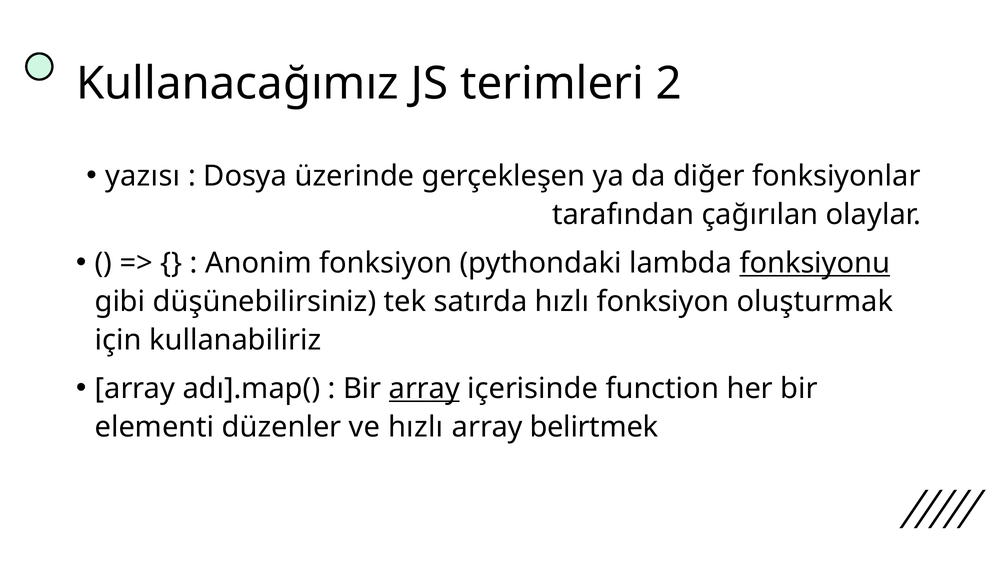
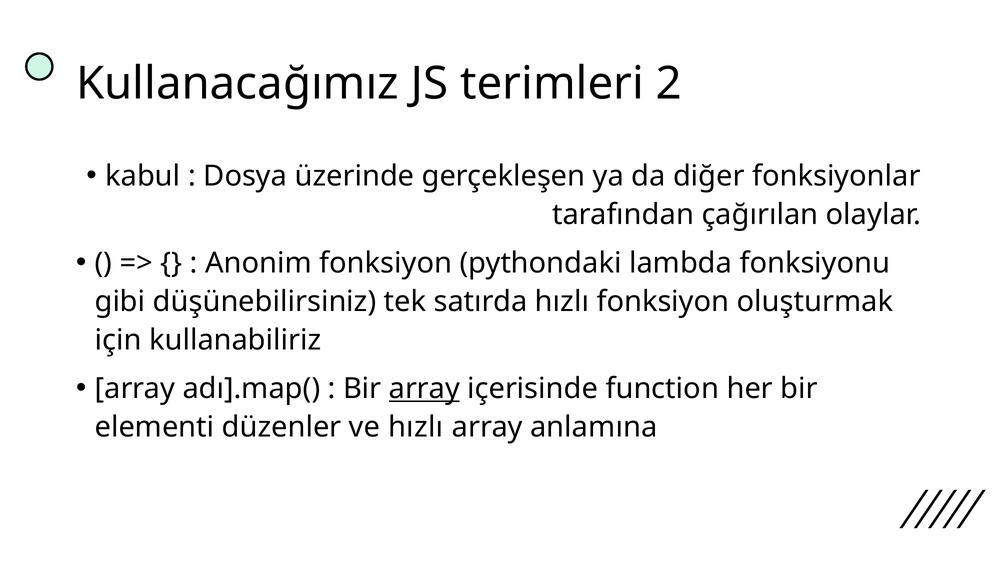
yazısı: yazısı -> kabul
fonksiyonu underline: present -> none
belirtmek: belirtmek -> anlamına
